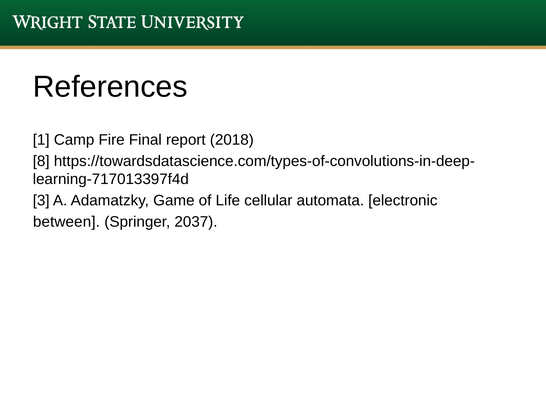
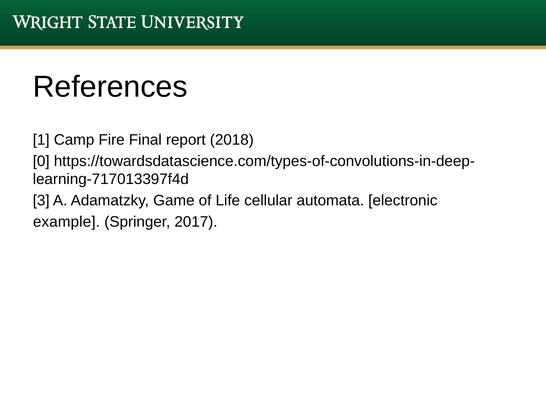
8: 8 -> 0
between: between -> example
2037: 2037 -> 2017
